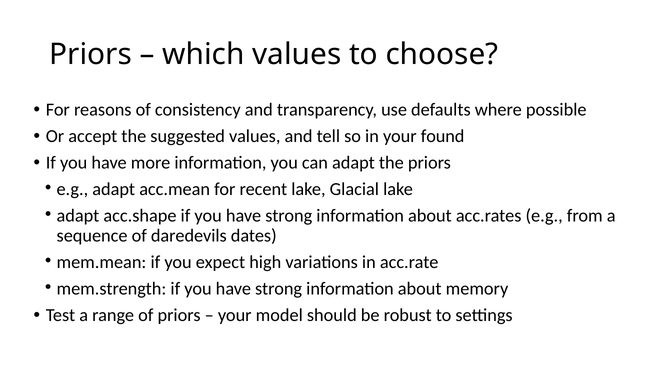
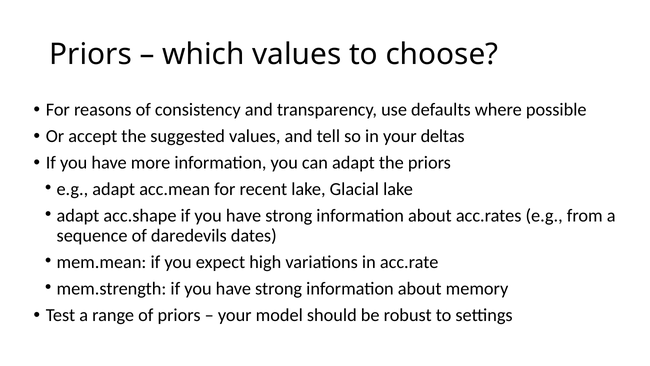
found: found -> deltas
